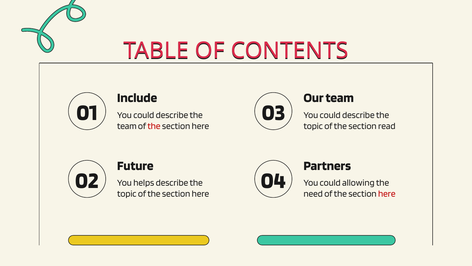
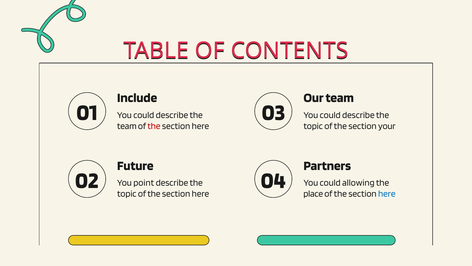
read: read -> your
helps: helps -> point
need: need -> place
here at (387, 193) colour: red -> blue
